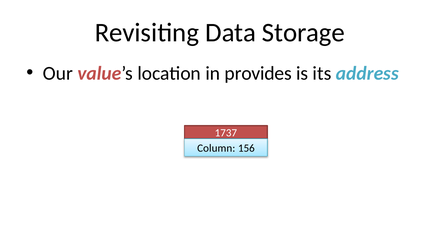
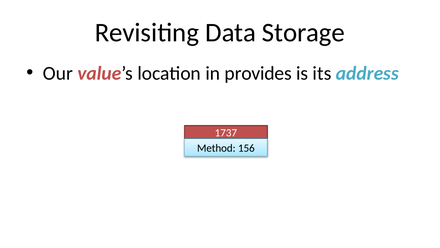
Column: Column -> Method
